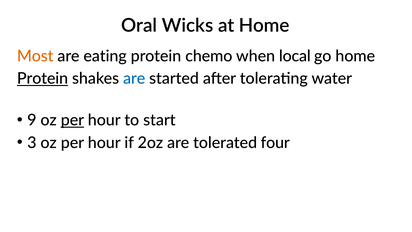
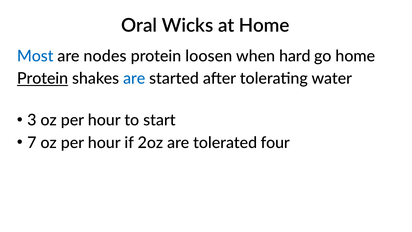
Most colour: orange -> blue
eating: eating -> nodes
chemo: chemo -> loosen
local: local -> hard
9: 9 -> 3
per at (72, 120) underline: present -> none
3: 3 -> 7
